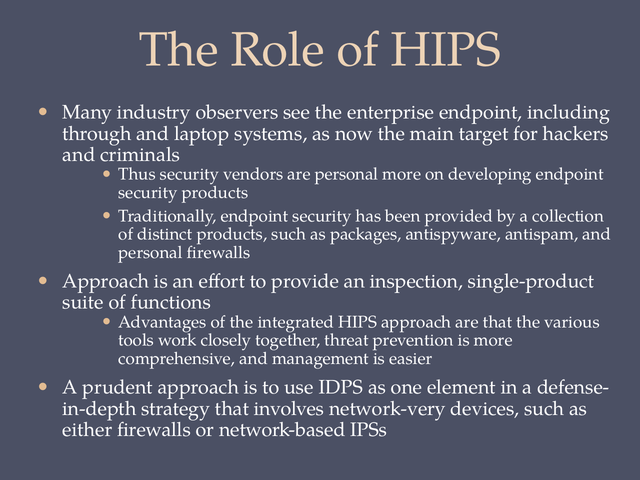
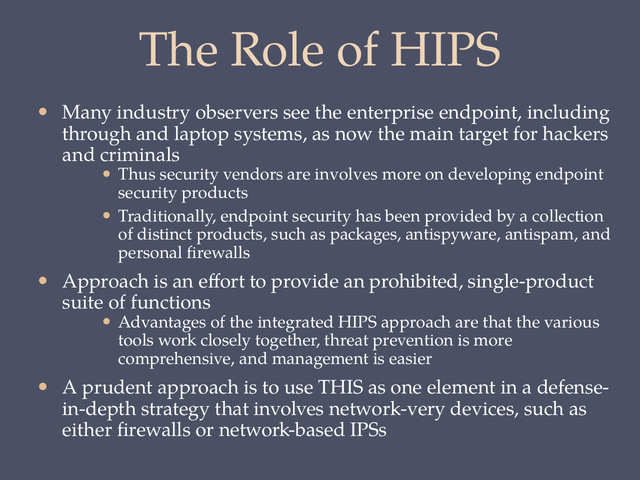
are personal: personal -> involves
inspection: inspection -> prohibited
IDPS: IDPS -> THIS
